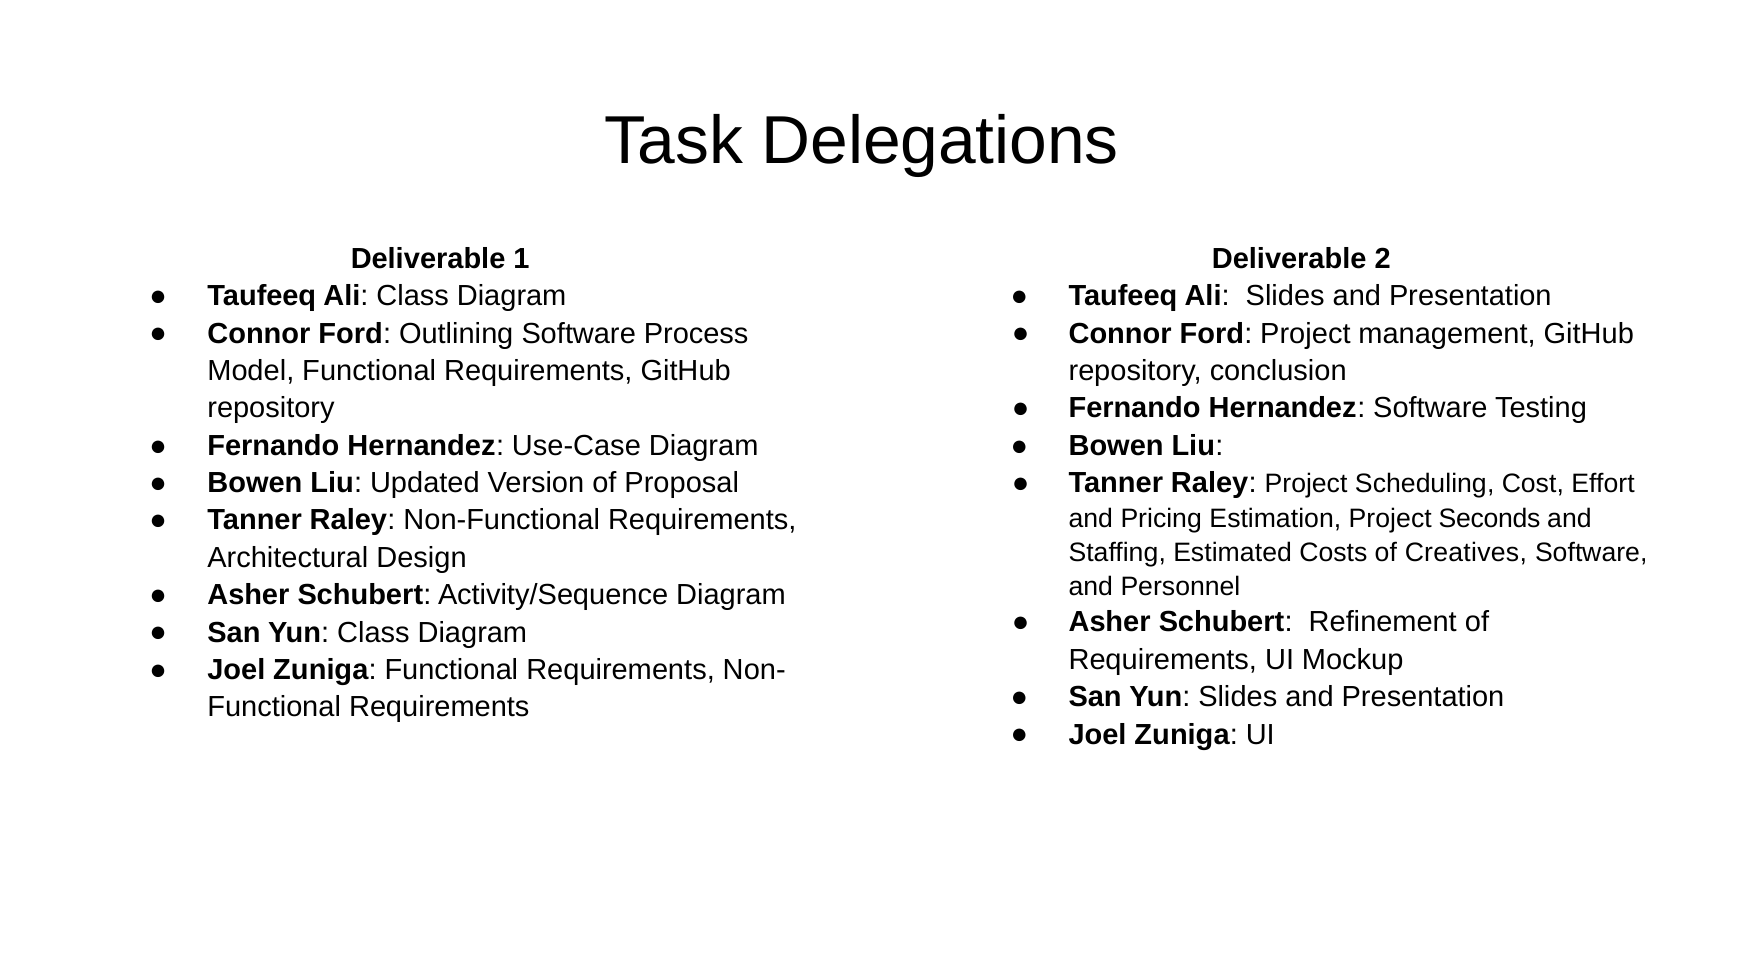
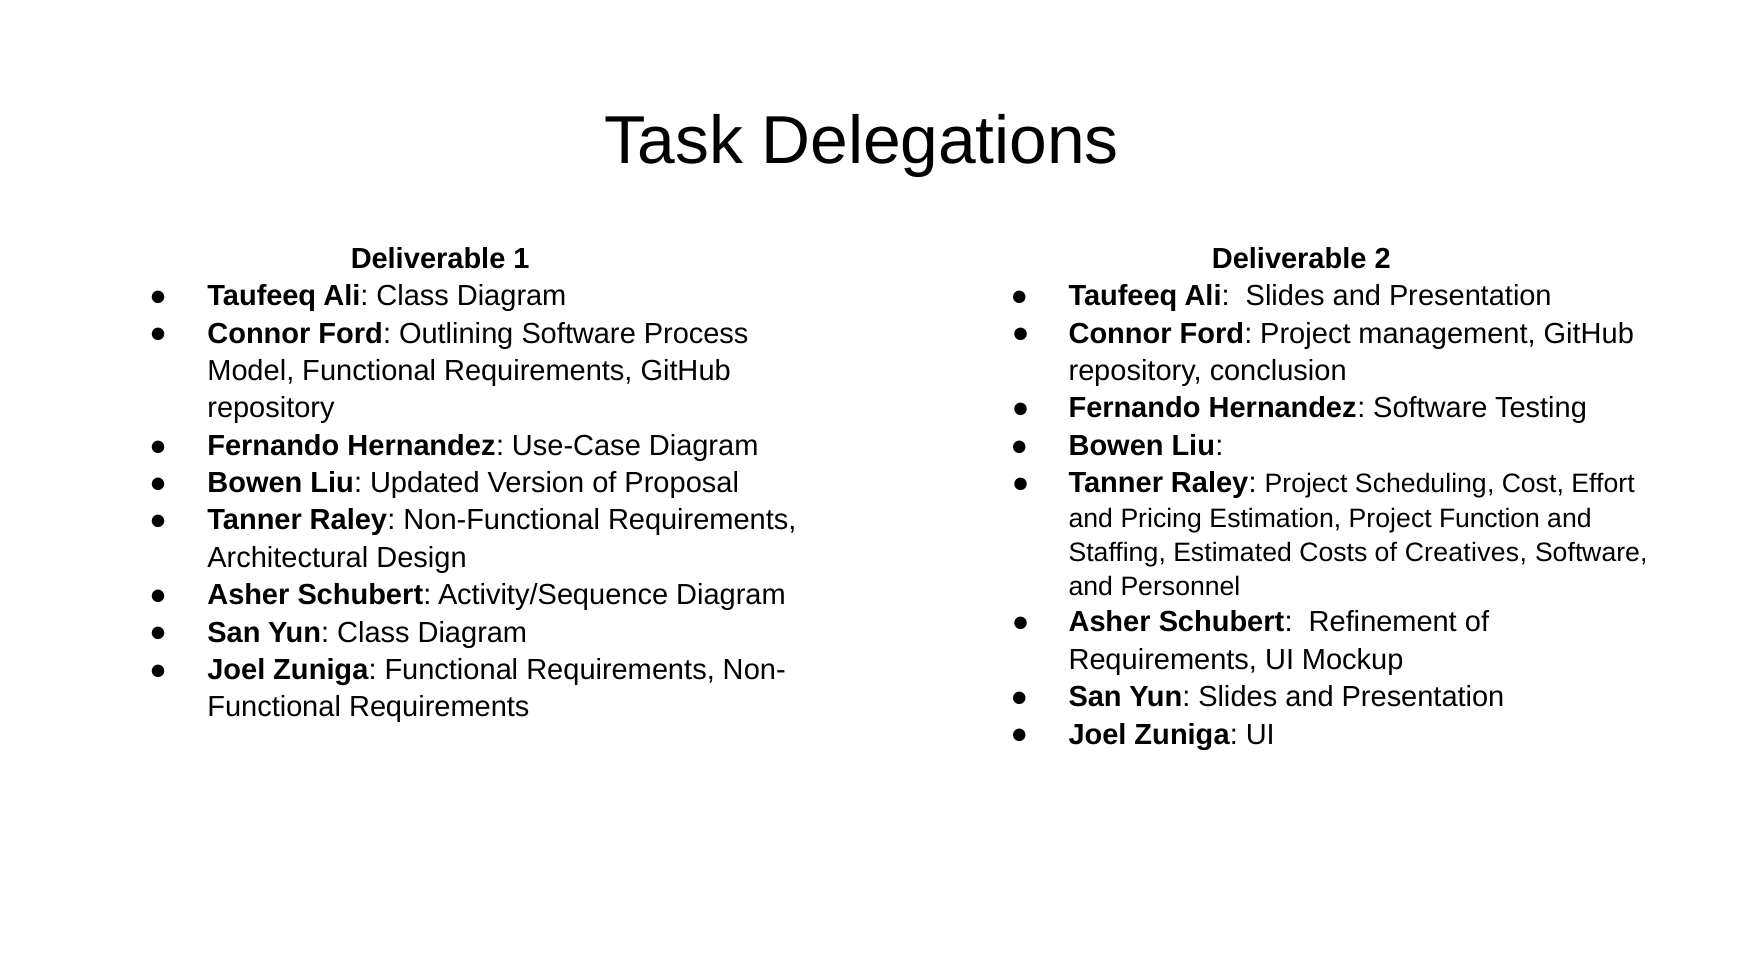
Seconds: Seconds -> Function
